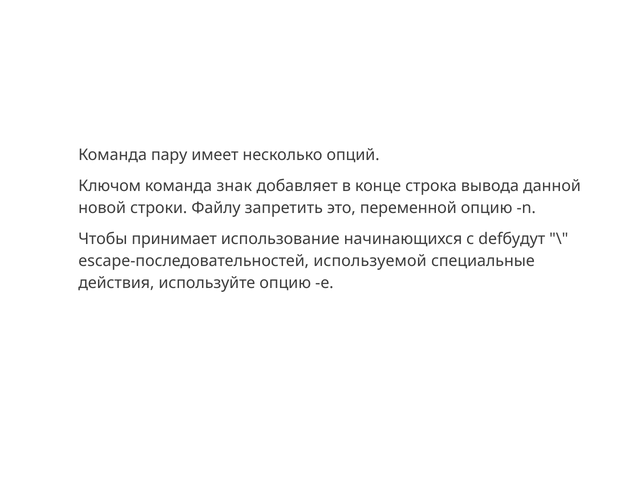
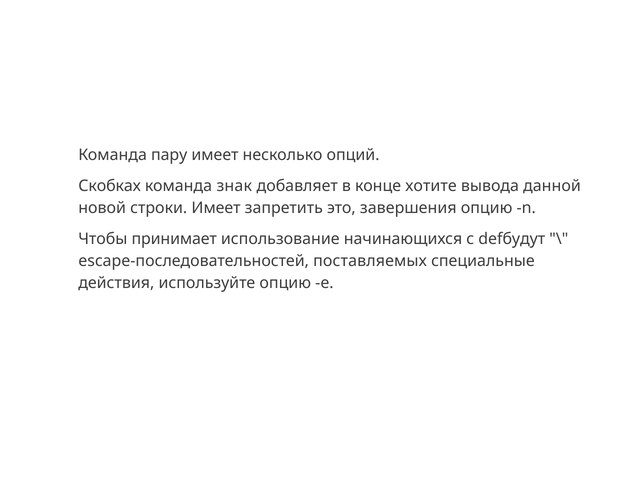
Ключом: Ключом -> Скобках
строка: строка -> хотите
строки Файлу: Файлу -> Имеет
переменной: переменной -> завершения
используемой: используемой -> поставляемых
